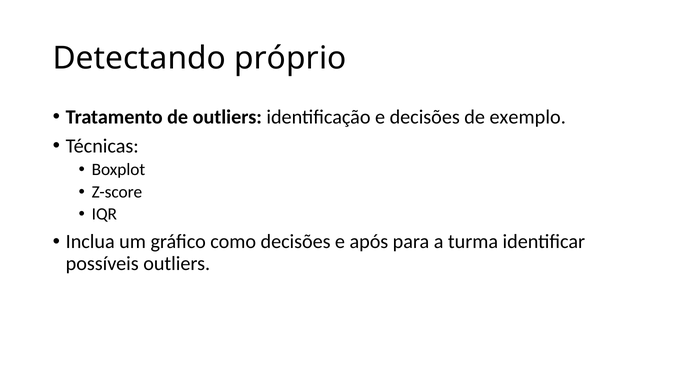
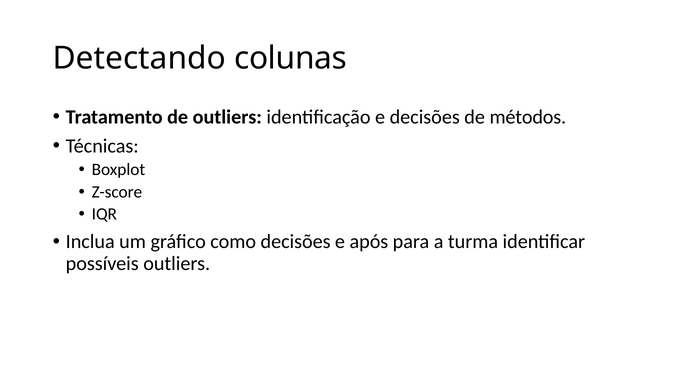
próprio: próprio -> colunas
exemplo: exemplo -> métodos
